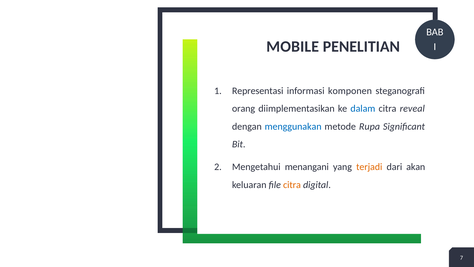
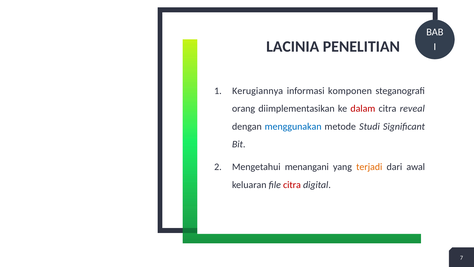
MOBILE: MOBILE -> LACINIA
Representasi: Representasi -> Kerugiannya
dalam colour: blue -> red
Rupa: Rupa -> Studi
akan: akan -> awal
citra at (292, 185) colour: orange -> red
